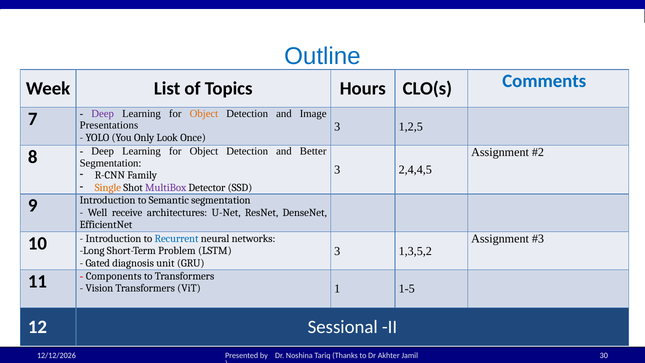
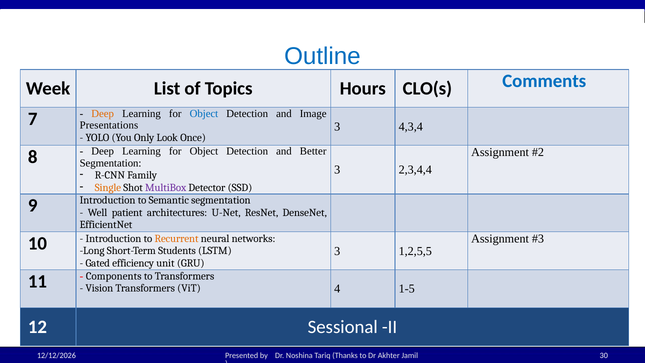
Deep at (103, 113) colour: purple -> orange
Object at (204, 113) colour: orange -> blue
1,2,5: 1,2,5 -> 4,3,4
2,4,4,5: 2,4,4,5 -> 2,3,4,4
receive: receive -> patient
Recurrent colour: blue -> orange
1,3,5,2: 1,3,5,2 -> 1,2,5,5
Problem: Problem -> Students
diagnosis: diagnosis -> efficiency
1: 1 -> 4
